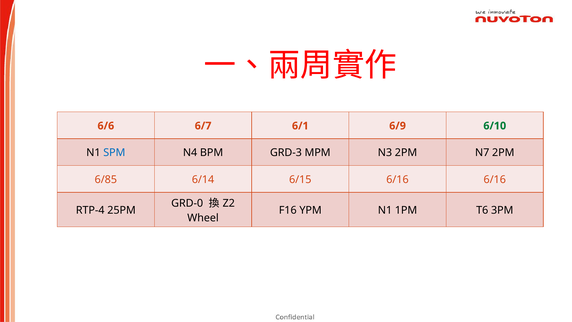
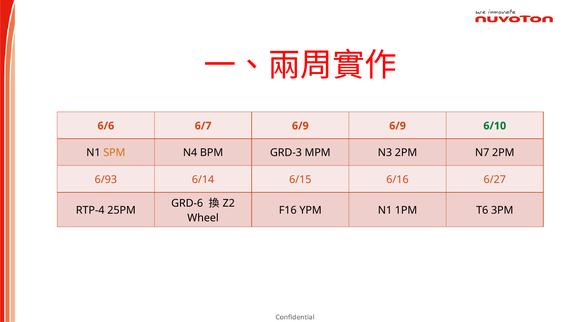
6/7 6/1: 6/1 -> 6/9
SPM colour: blue -> orange
6/85: 6/85 -> 6/93
6/16 6/16: 6/16 -> 6/27
GRD-0: GRD-0 -> GRD-6
